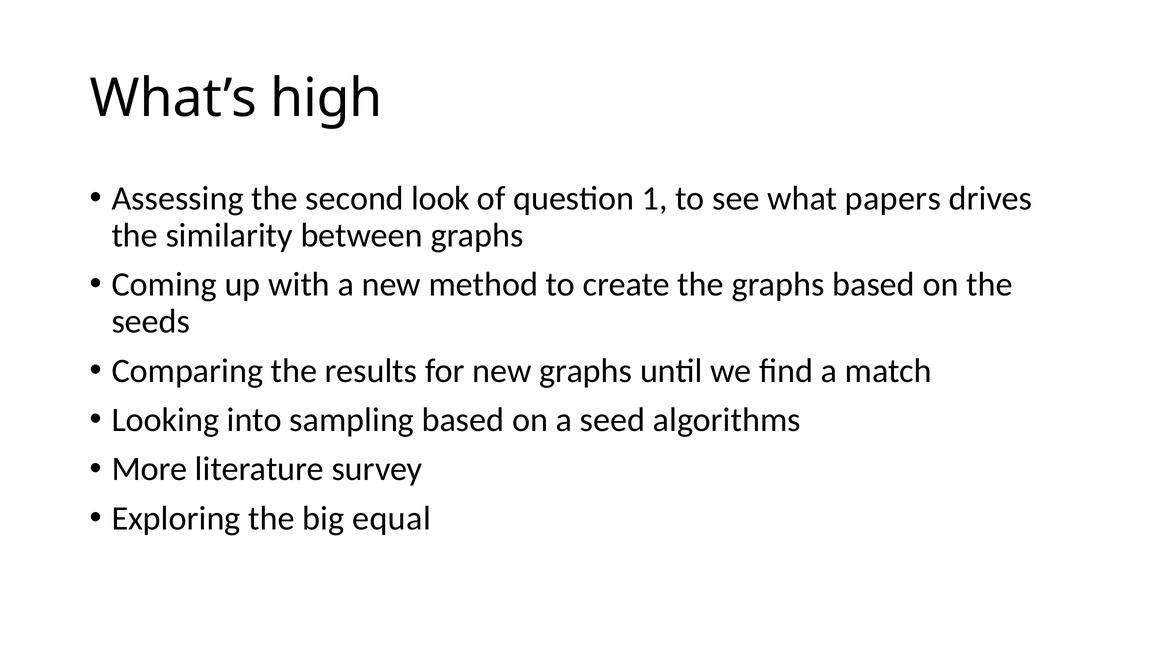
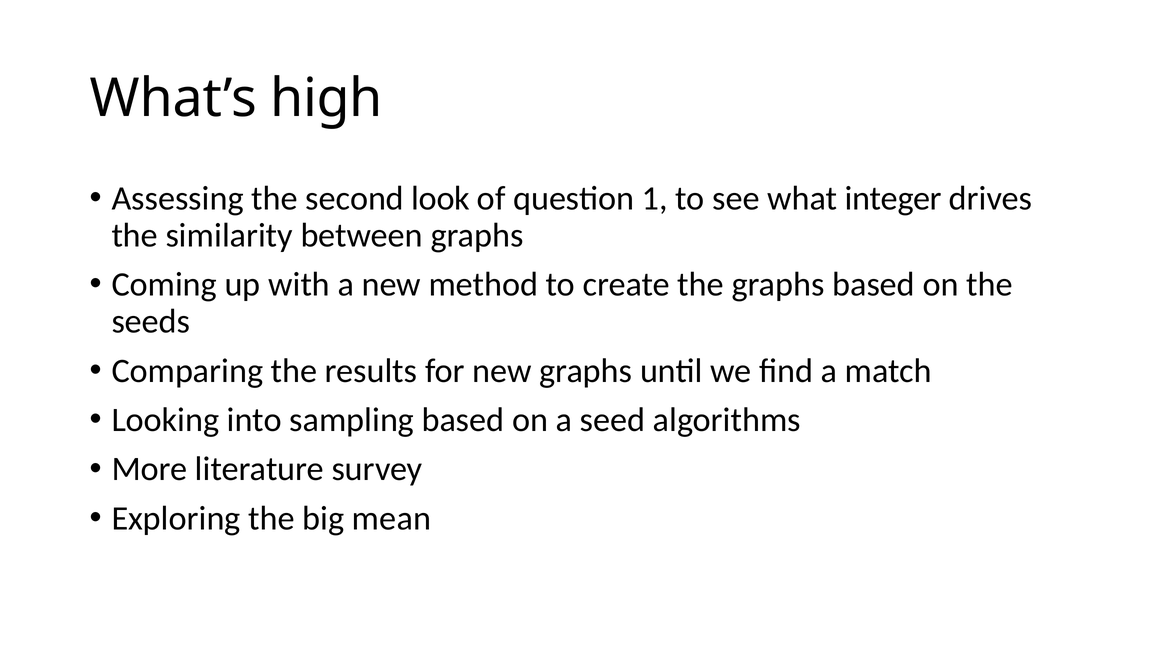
papers: papers -> integer
equal: equal -> mean
